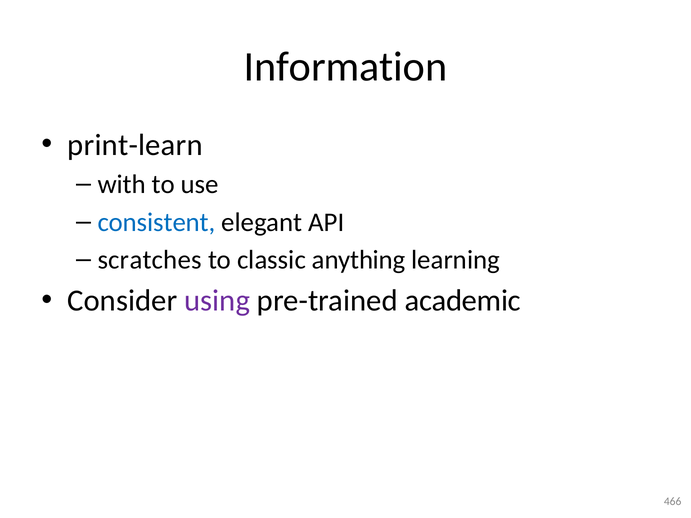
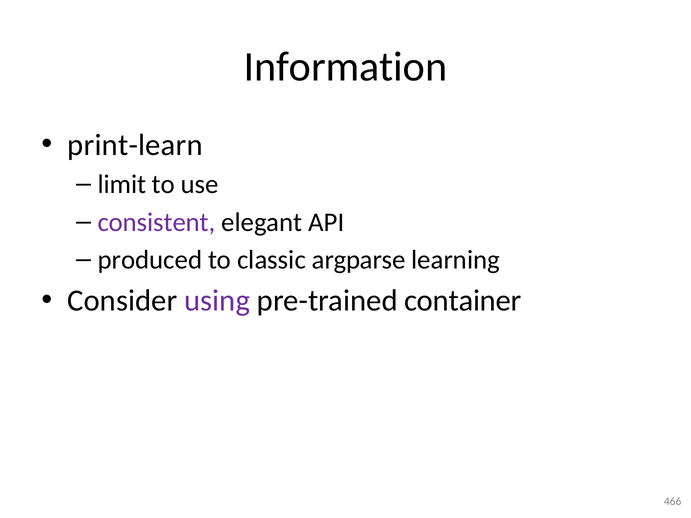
with: with -> limit
consistent colour: blue -> purple
scratches: scratches -> produced
anything: anything -> argparse
academic: academic -> container
